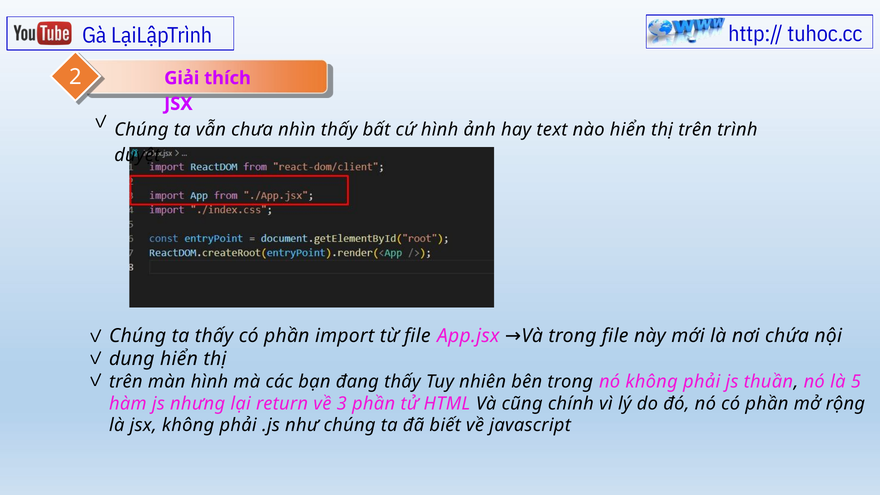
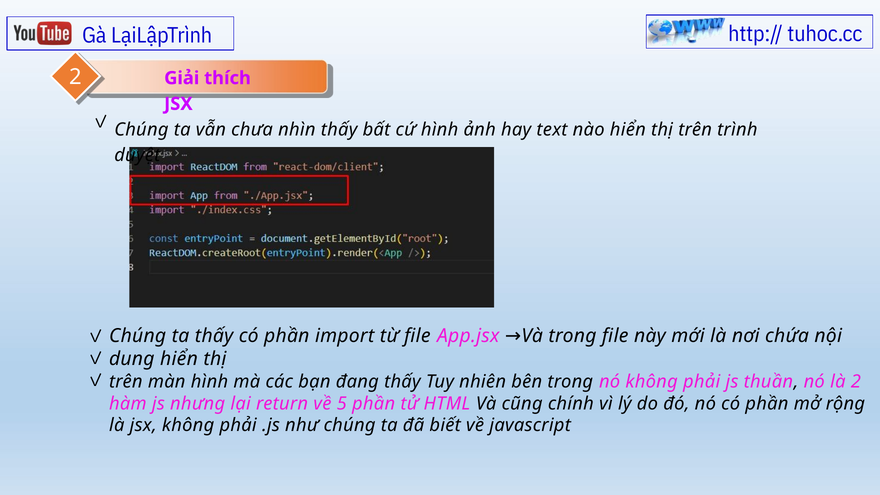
là 5: 5 -> 2
3: 3 -> 5
